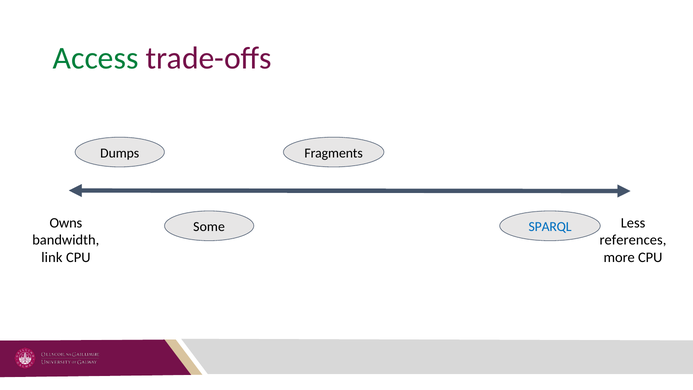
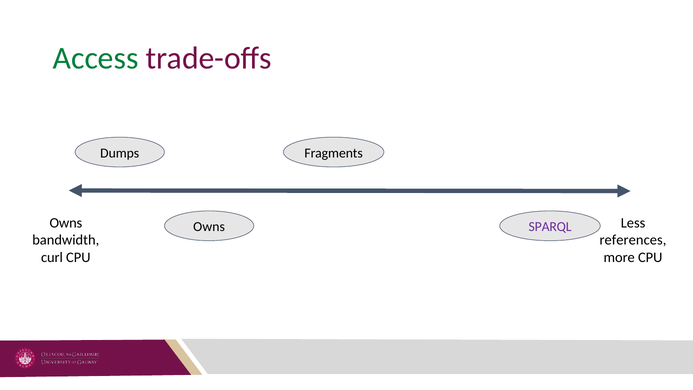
Some at (209, 227): Some -> Owns
SPARQL colour: blue -> purple
link: link -> curl
